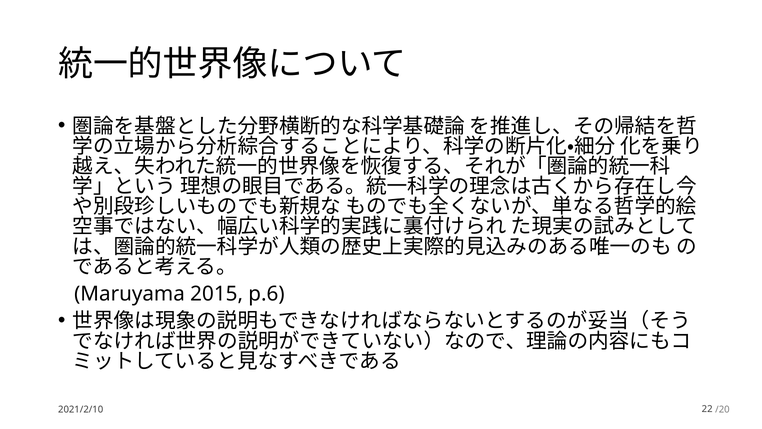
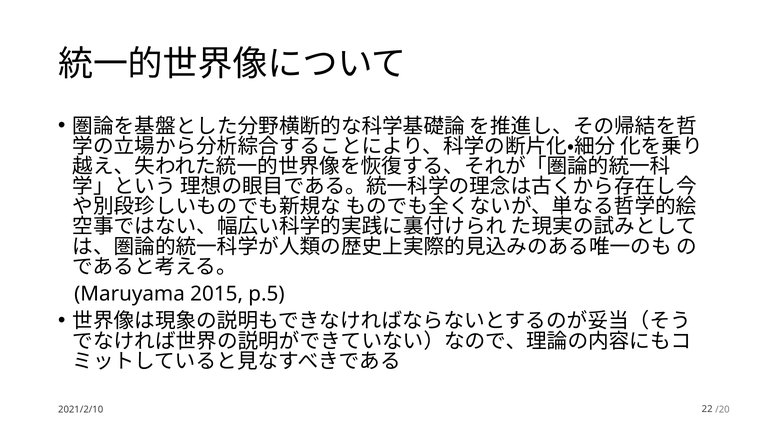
p.6: p.6 -> p.5
